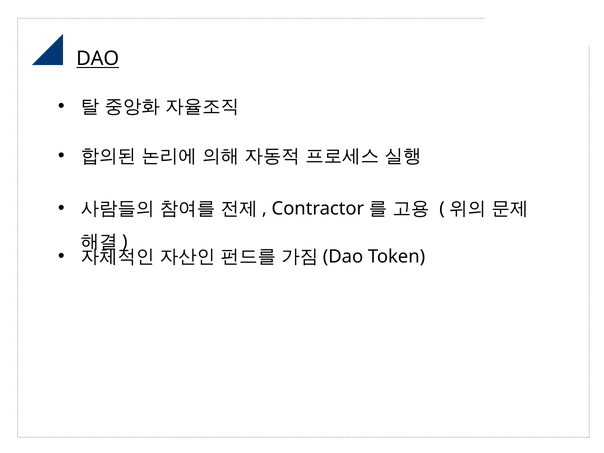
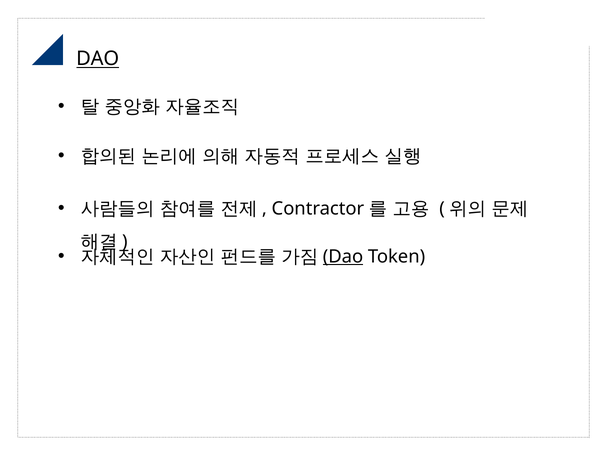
Dao at (343, 257) underline: none -> present
